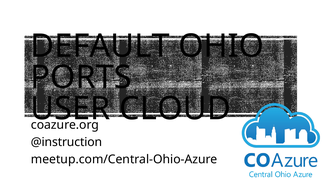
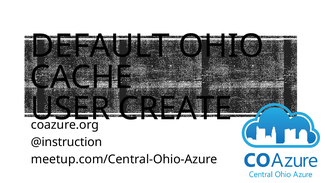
PORTS: PORTS -> CACHE
CLOUD: CLOUD -> CREATE
